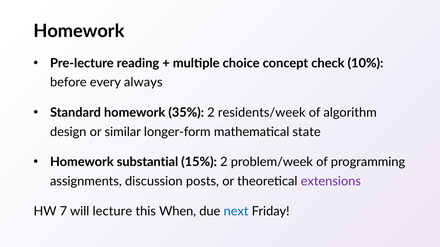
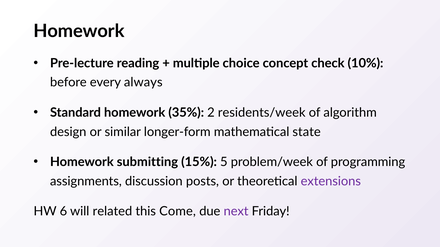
substantial: substantial -> submitting
15% 2: 2 -> 5
7: 7 -> 6
lecture: lecture -> related
When: When -> Come
next colour: blue -> purple
